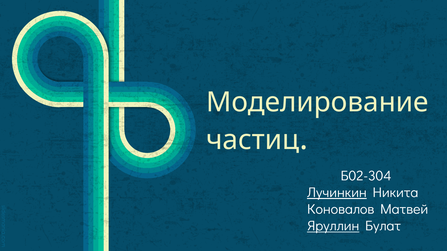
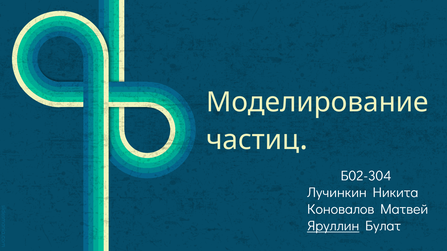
Лучинкин underline: present -> none
